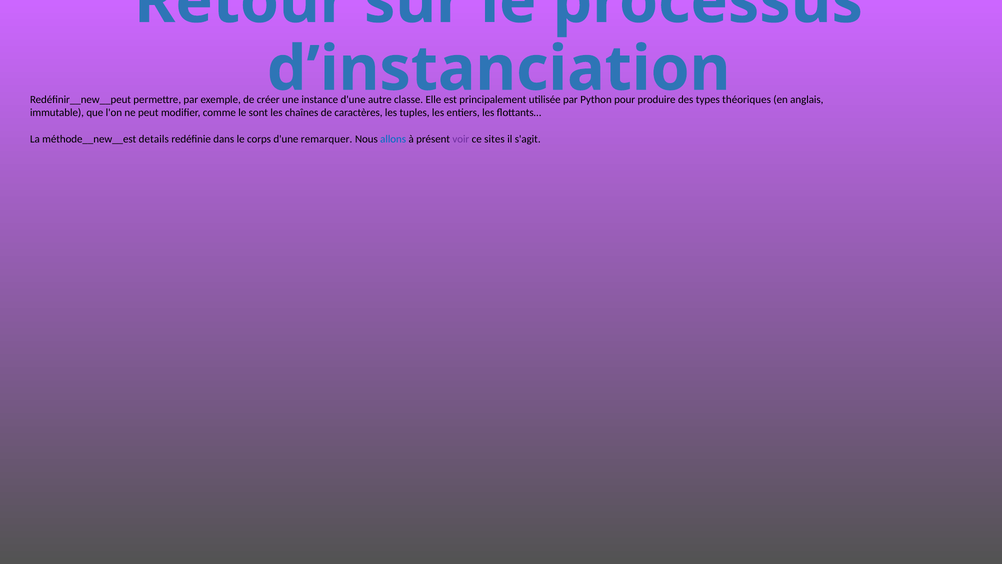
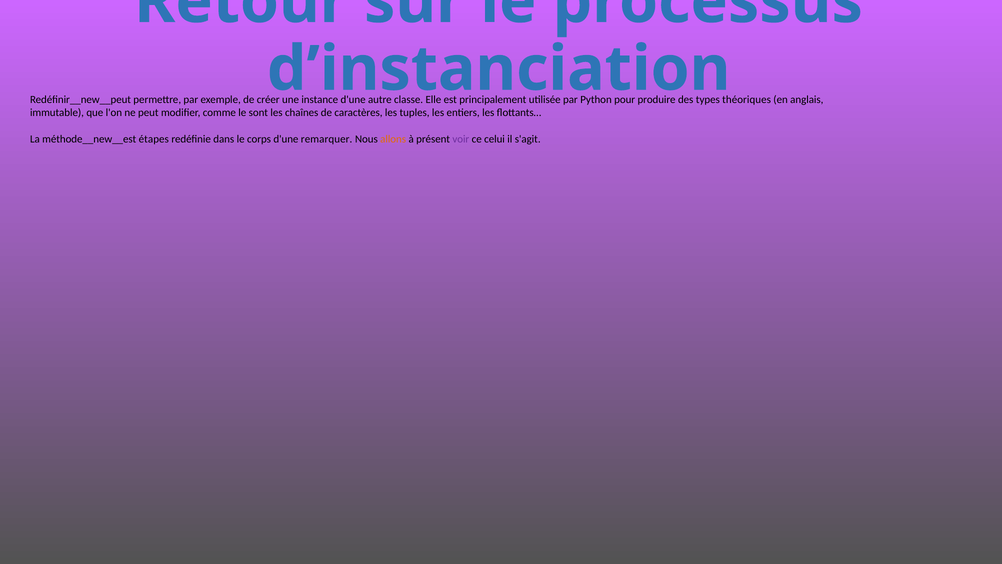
details: details -> étapes
allons colour: blue -> orange
sites: sites -> celui
